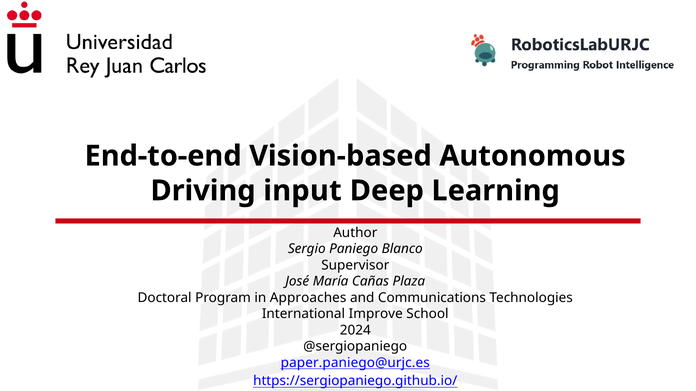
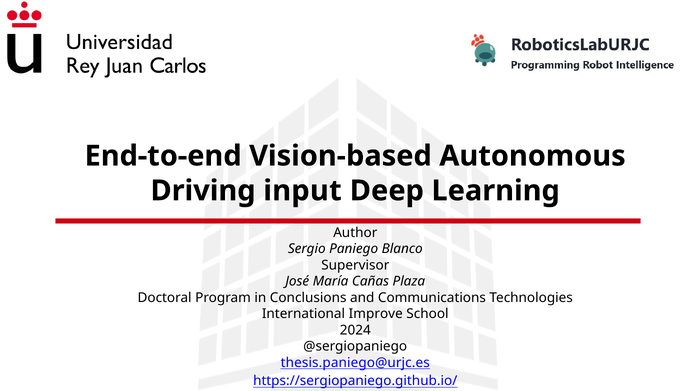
Approaches: Approaches -> Conclusions
paper.paniego@urjc.es: paper.paniego@urjc.es -> thesis.paniego@urjc.es
